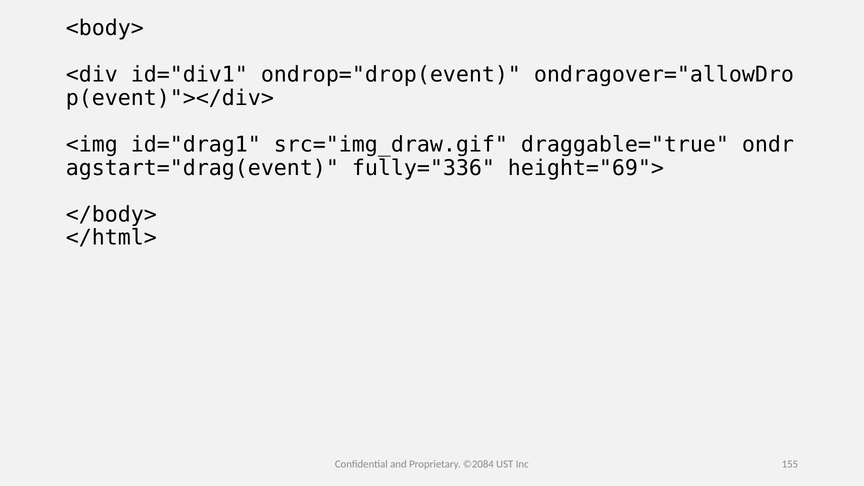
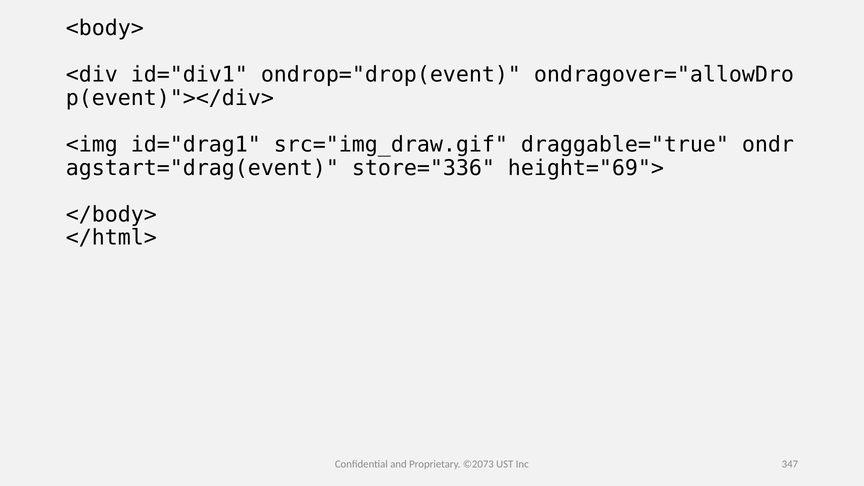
fully="336: fully="336 -> store="336
©2084: ©2084 -> ©2073
155: 155 -> 347
